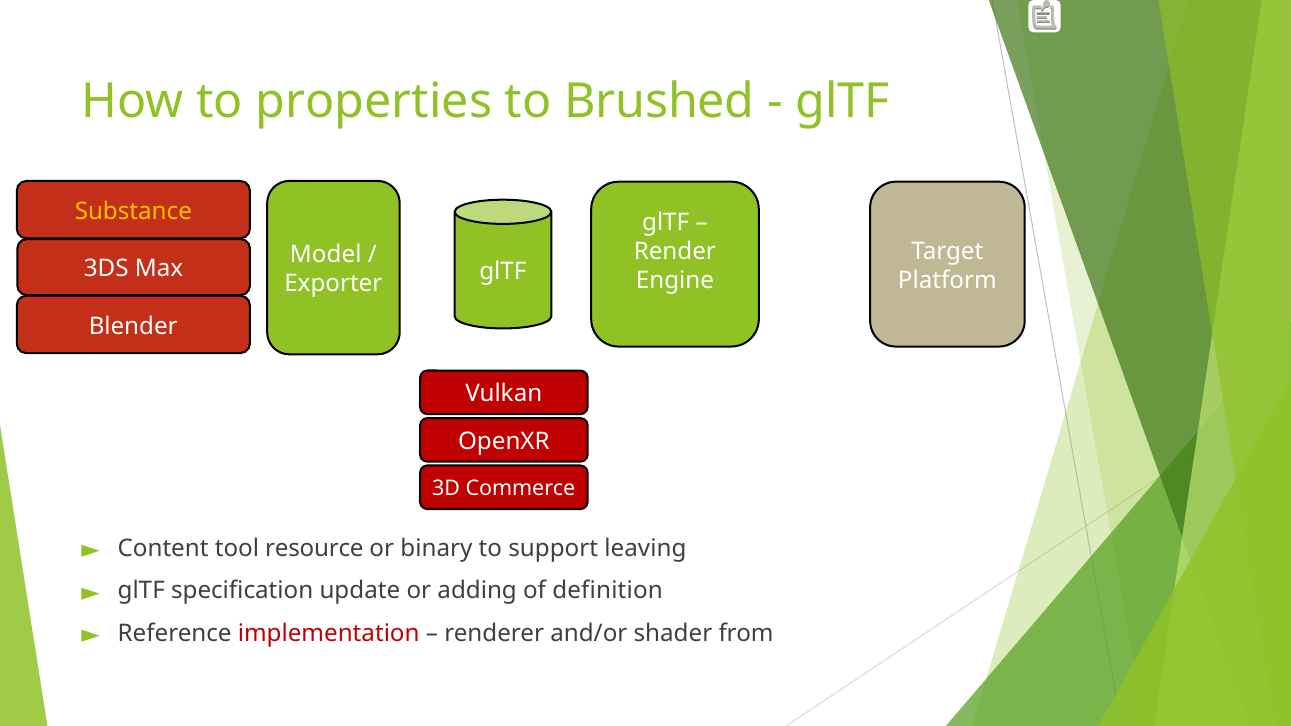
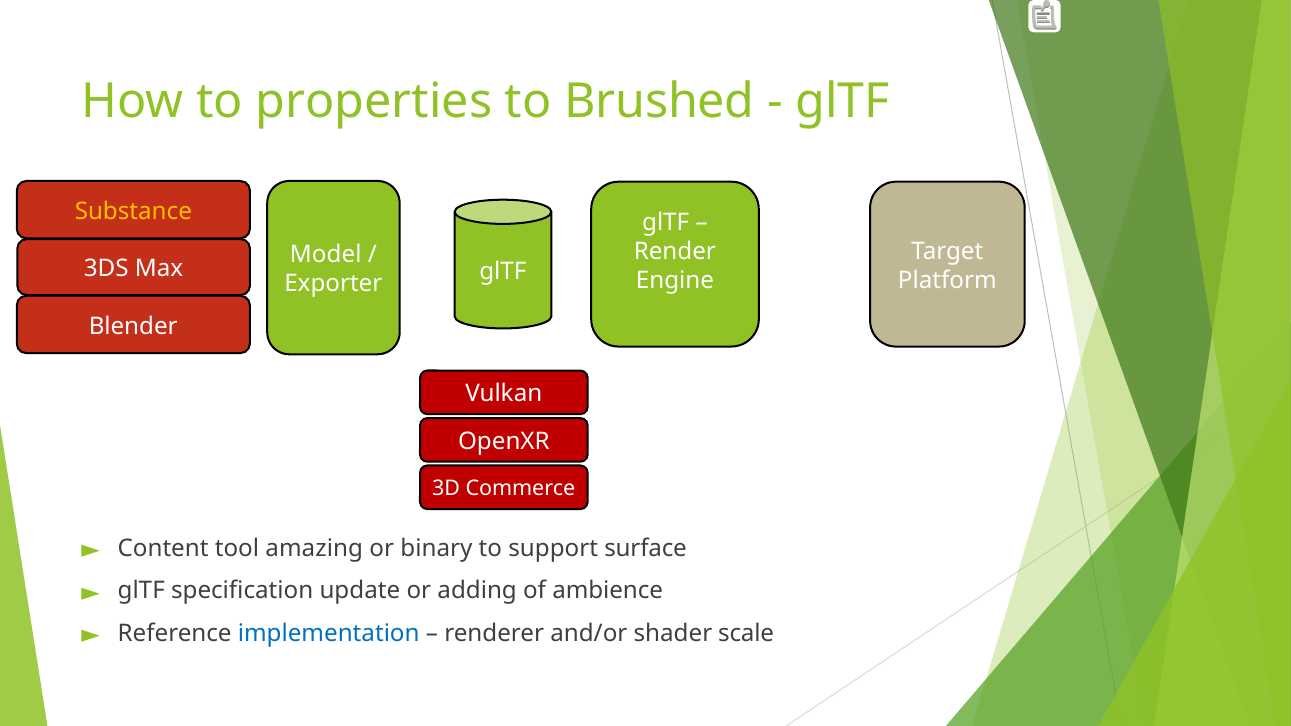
resource: resource -> amazing
leaving: leaving -> surface
definition: definition -> ambience
implementation colour: red -> blue
from: from -> scale
